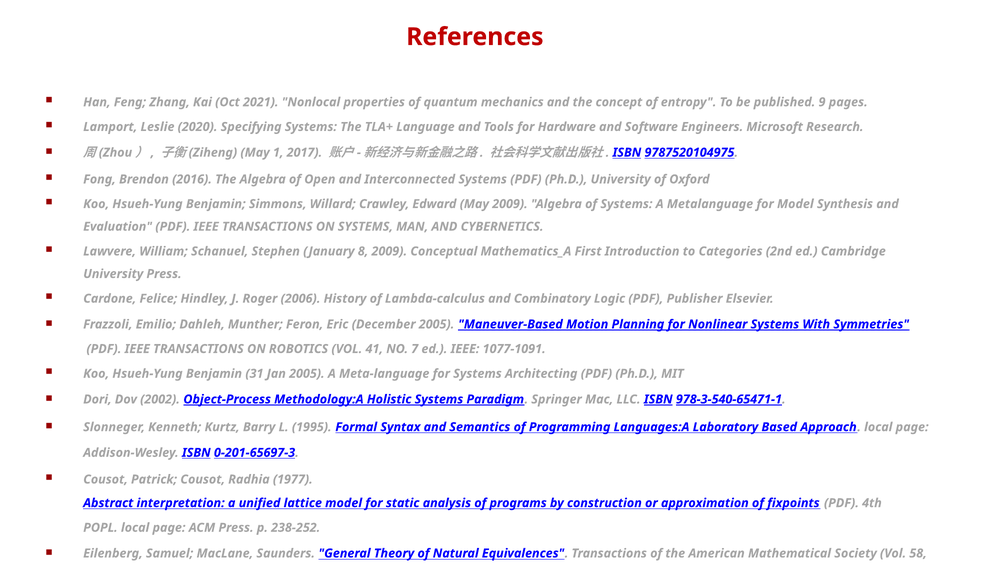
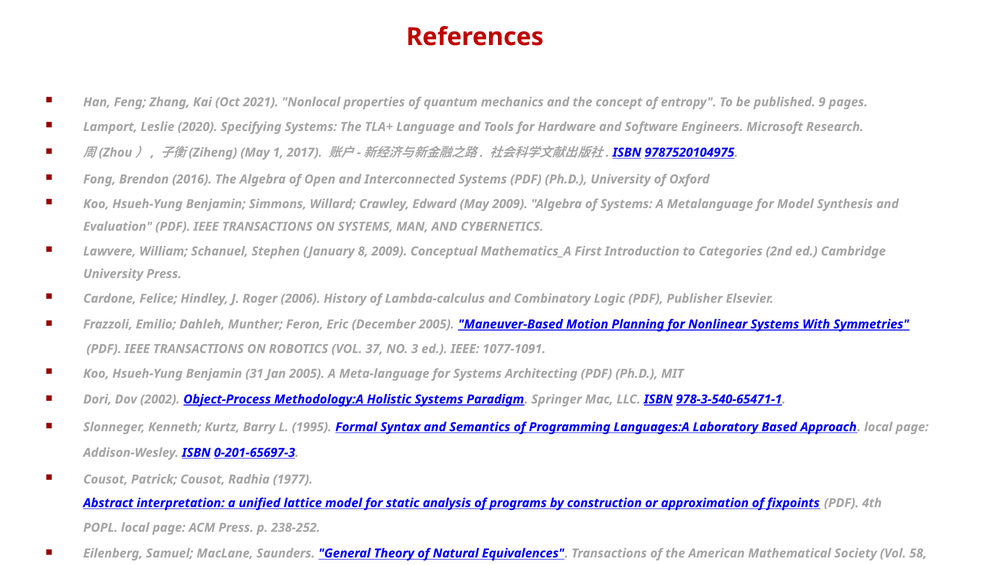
41: 41 -> 37
7: 7 -> 3
